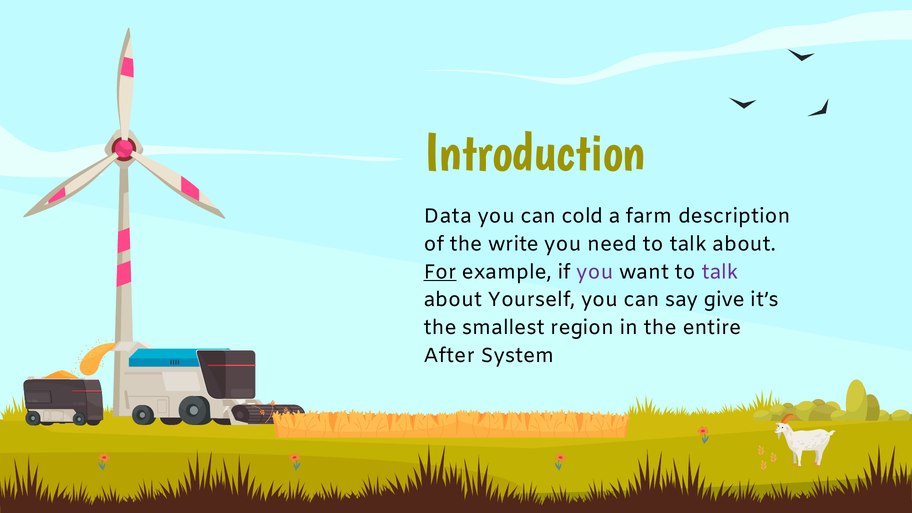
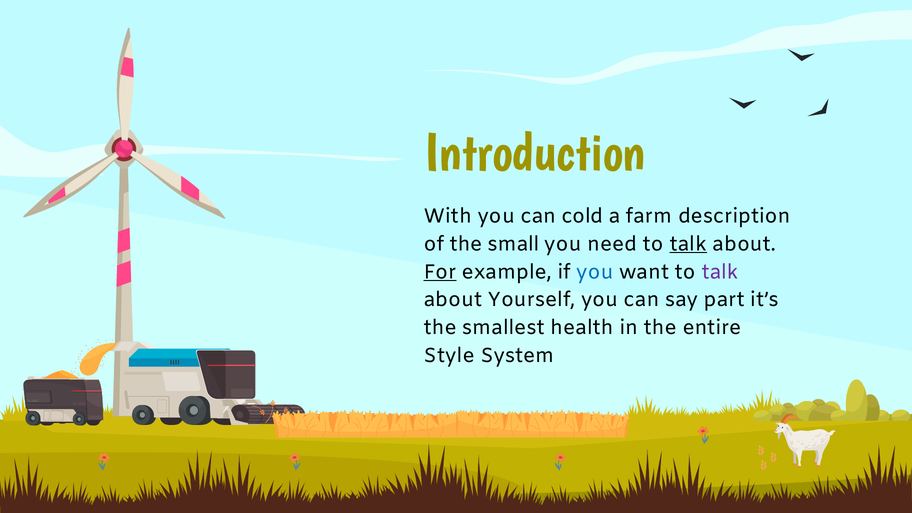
Data: Data -> With
write: write -> small
talk at (688, 244) underline: none -> present
you at (595, 272) colour: purple -> blue
give: give -> part
region: region -> health
After: After -> Style
